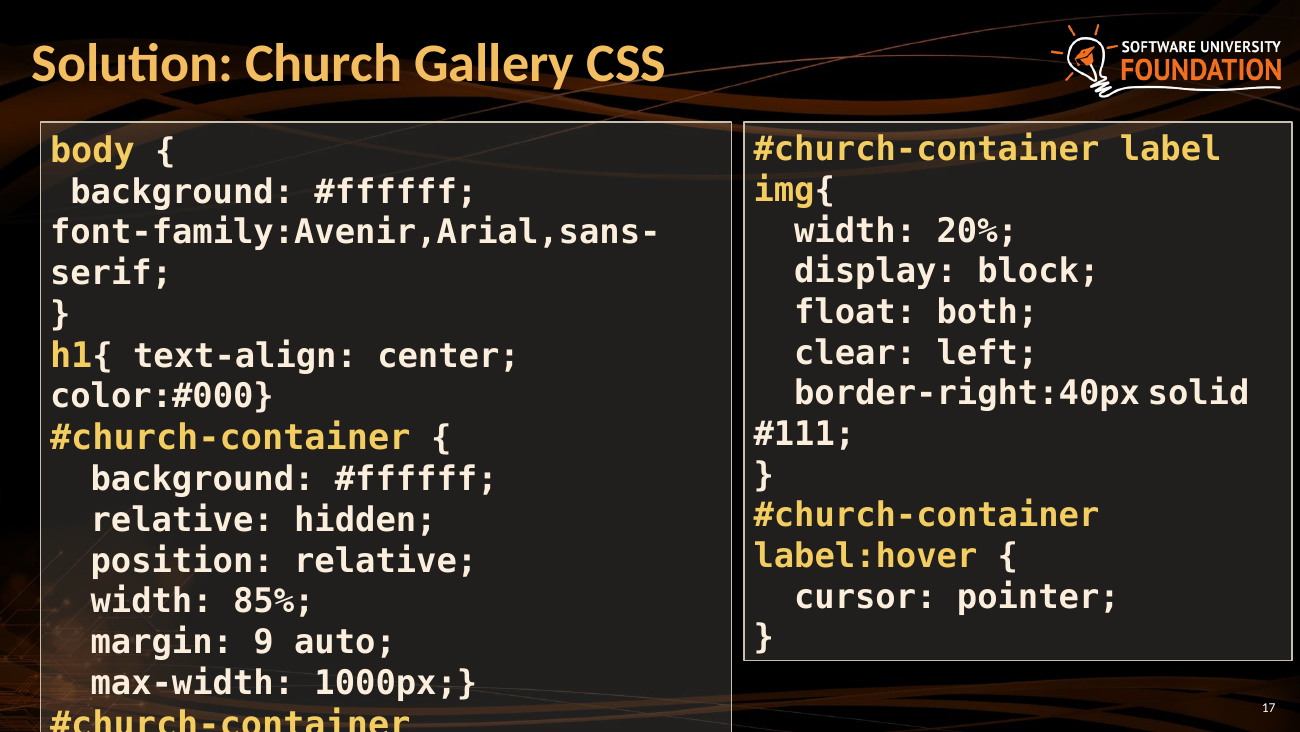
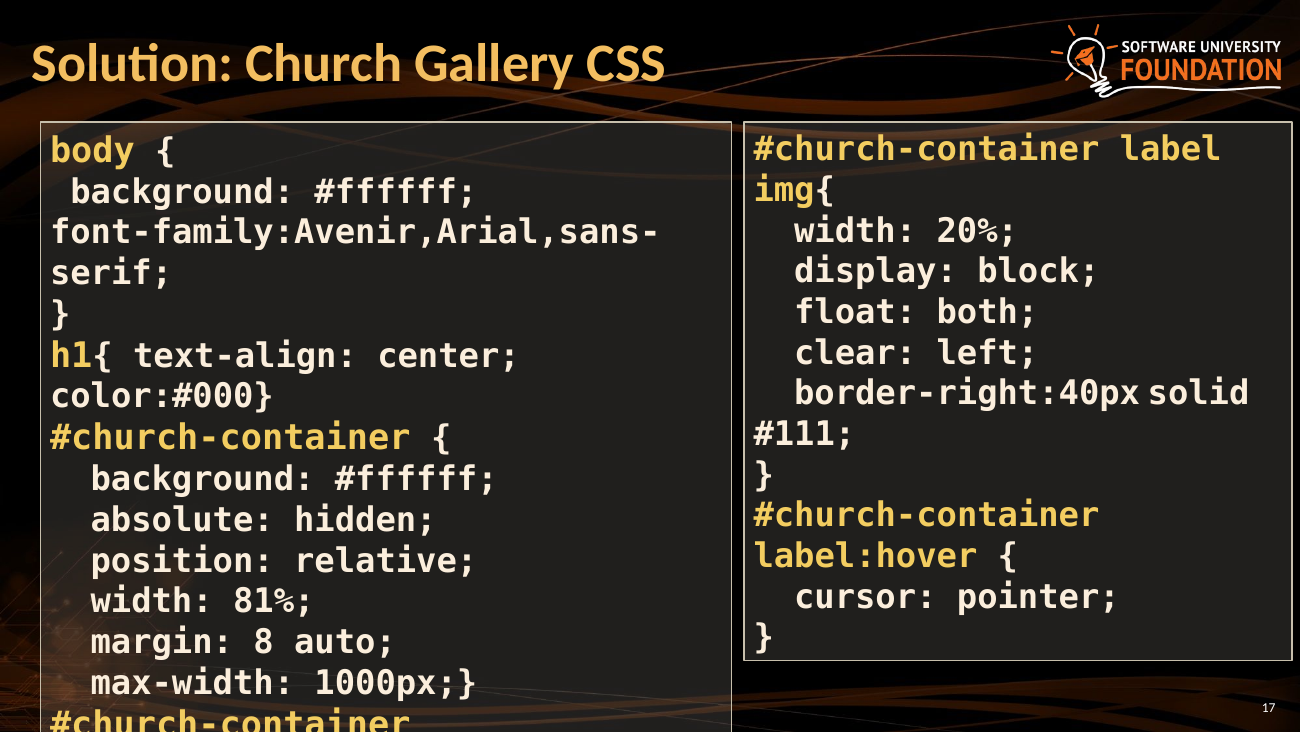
relative at (182, 520): relative -> absolute
85%: 85% -> 81%
9: 9 -> 8
